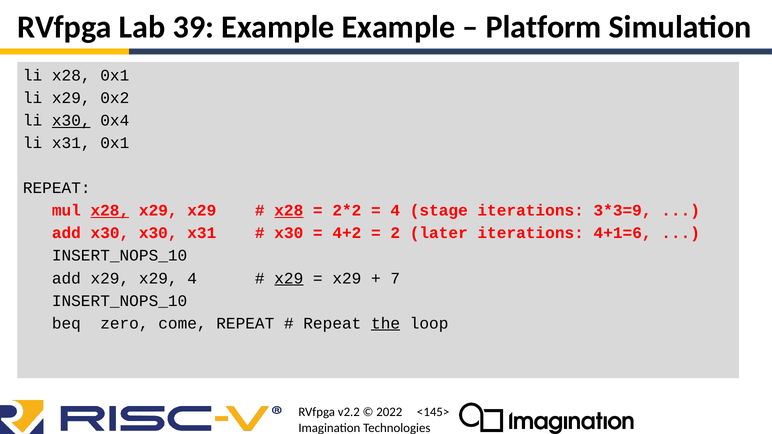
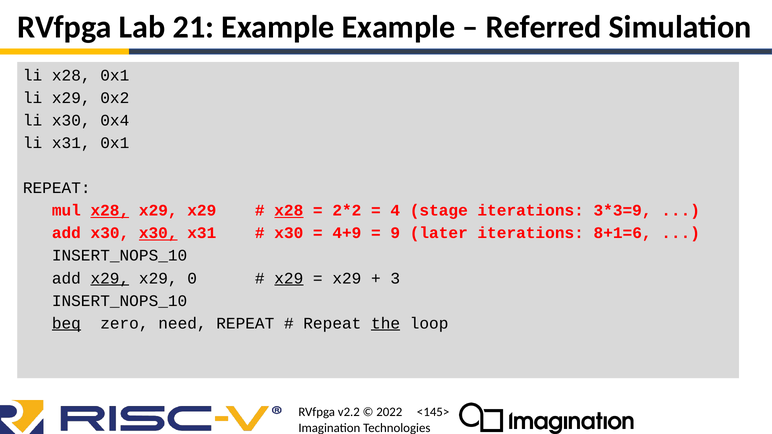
39: 39 -> 21
Platform: Platform -> Referred
x30 at (71, 121) underline: present -> none
x30 at (158, 233) underline: none -> present
4+2: 4+2 -> 4+9
2: 2 -> 9
4+1=6: 4+1=6 -> 8+1=6
x29 at (110, 278) underline: none -> present
x29 4: 4 -> 0
7: 7 -> 3
beq underline: none -> present
come: come -> need
